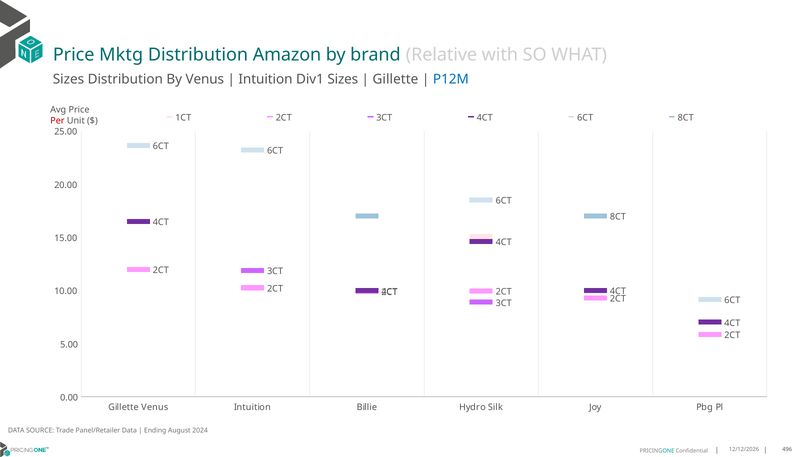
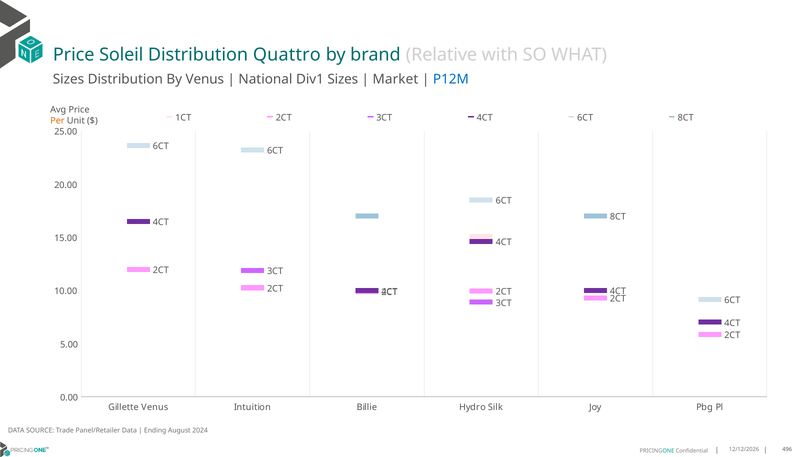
Mktg: Mktg -> Soleil
Amazon: Amazon -> Quattro
Intuition at (265, 79): Intuition -> National
Gillette at (395, 79): Gillette -> Market
Per colour: red -> orange
